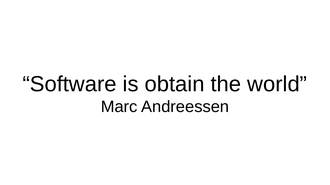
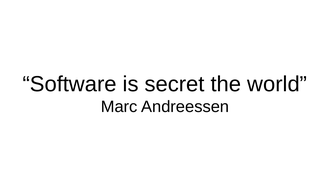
obtain: obtain -> secret
